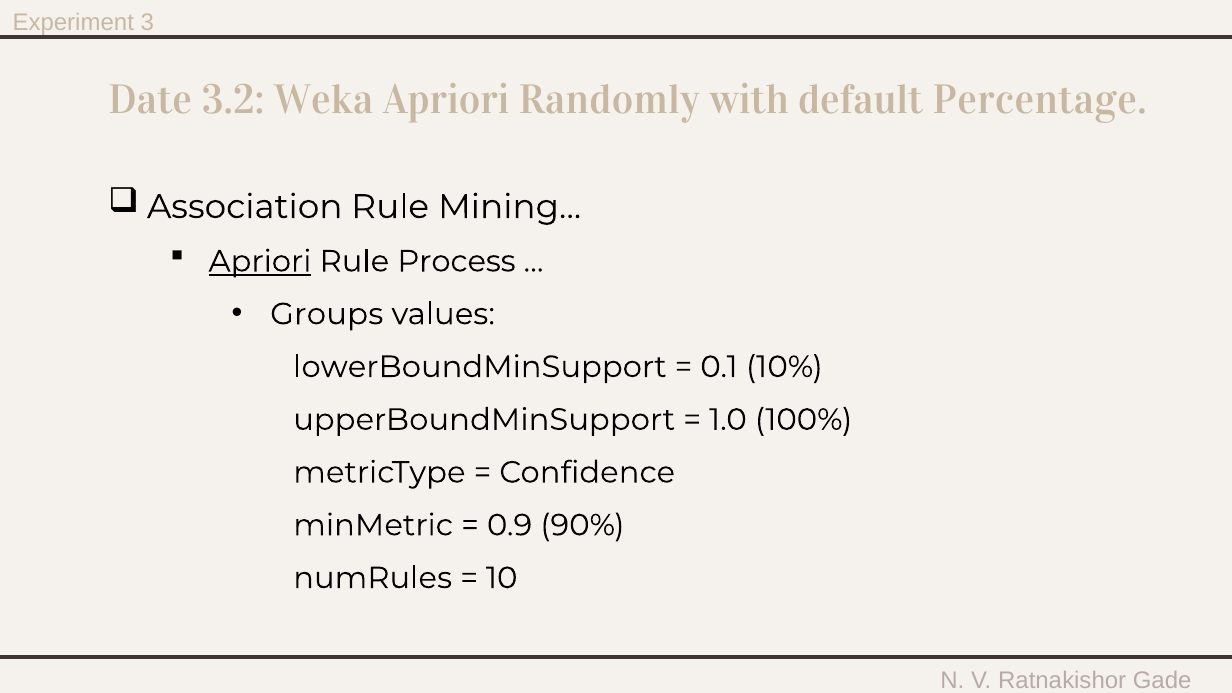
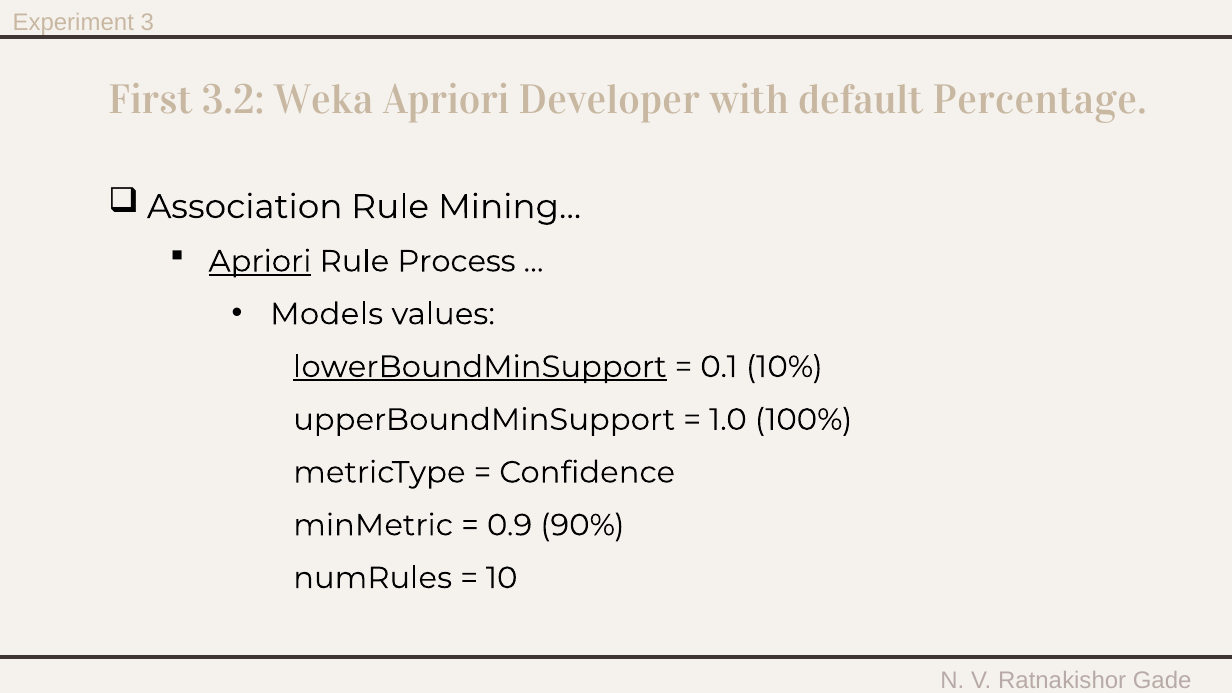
Date: Date -> First
Randomly: Randomly -> Developer
Groups: Groups -> Models
lowerBoundMinSupport underline: none -> present
